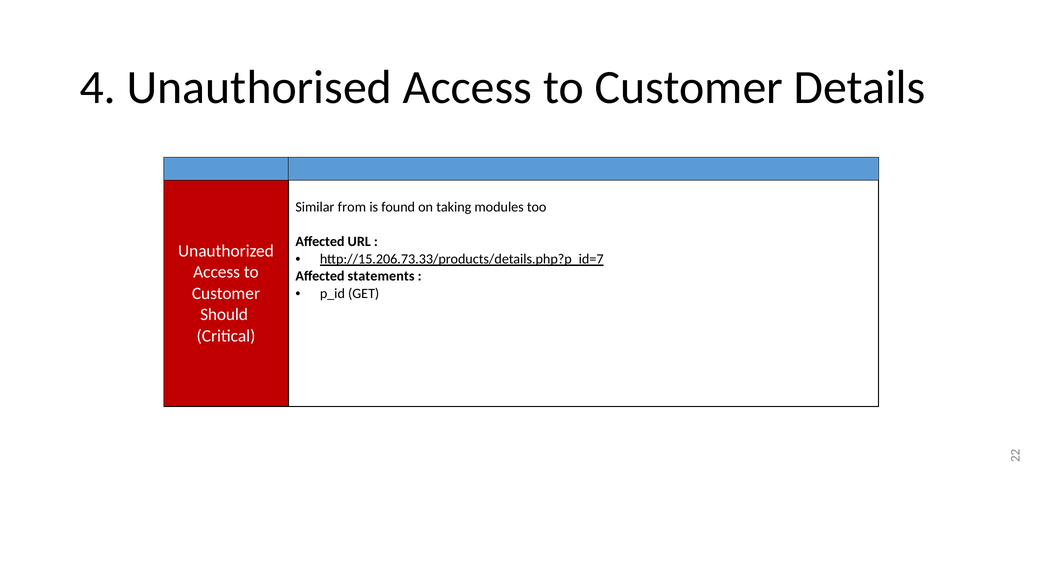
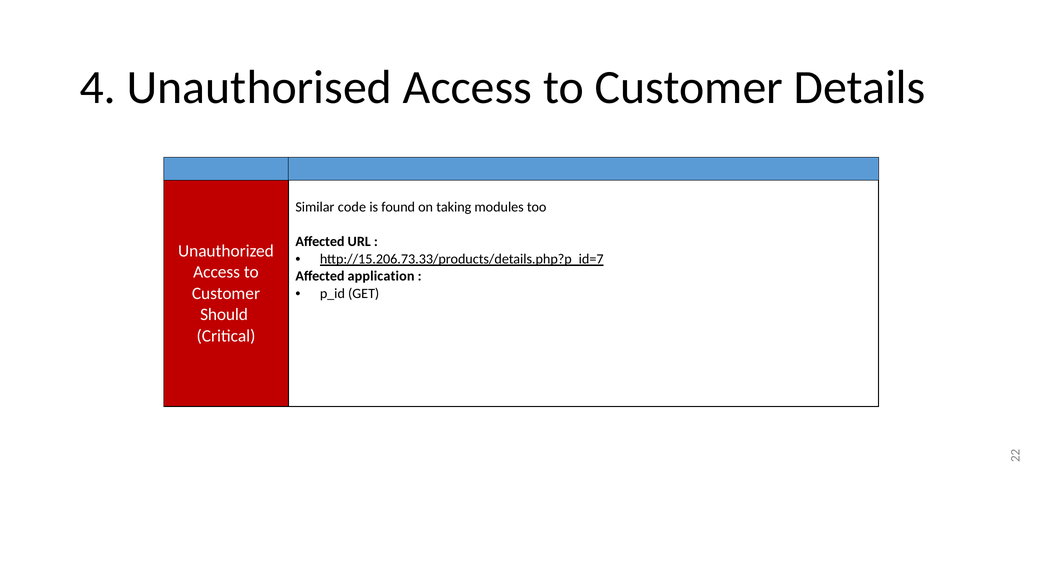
from: from -> code
statements: statements -> application
